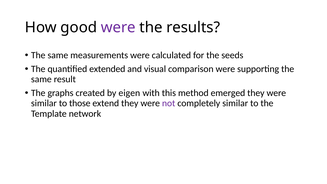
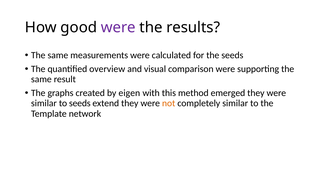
extended: extended -> overview
to those: those -> seeds
not colour: purple -> orange
